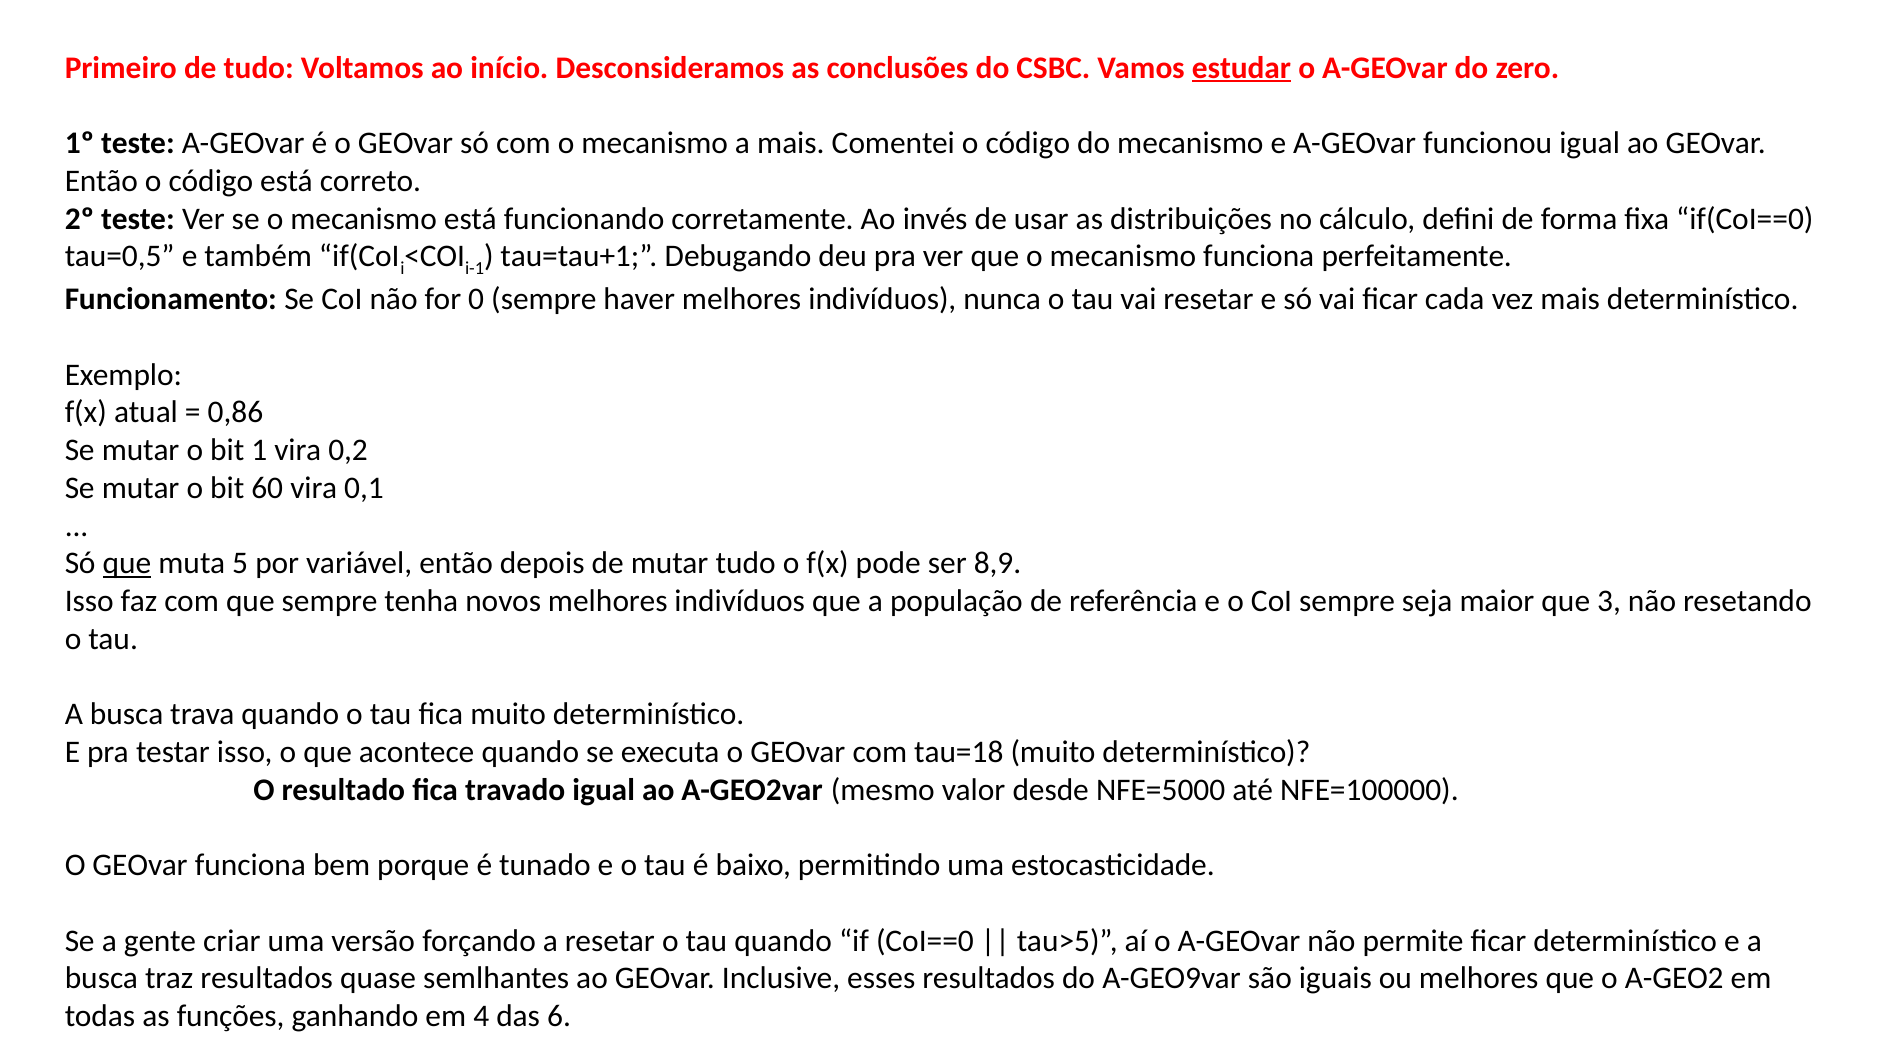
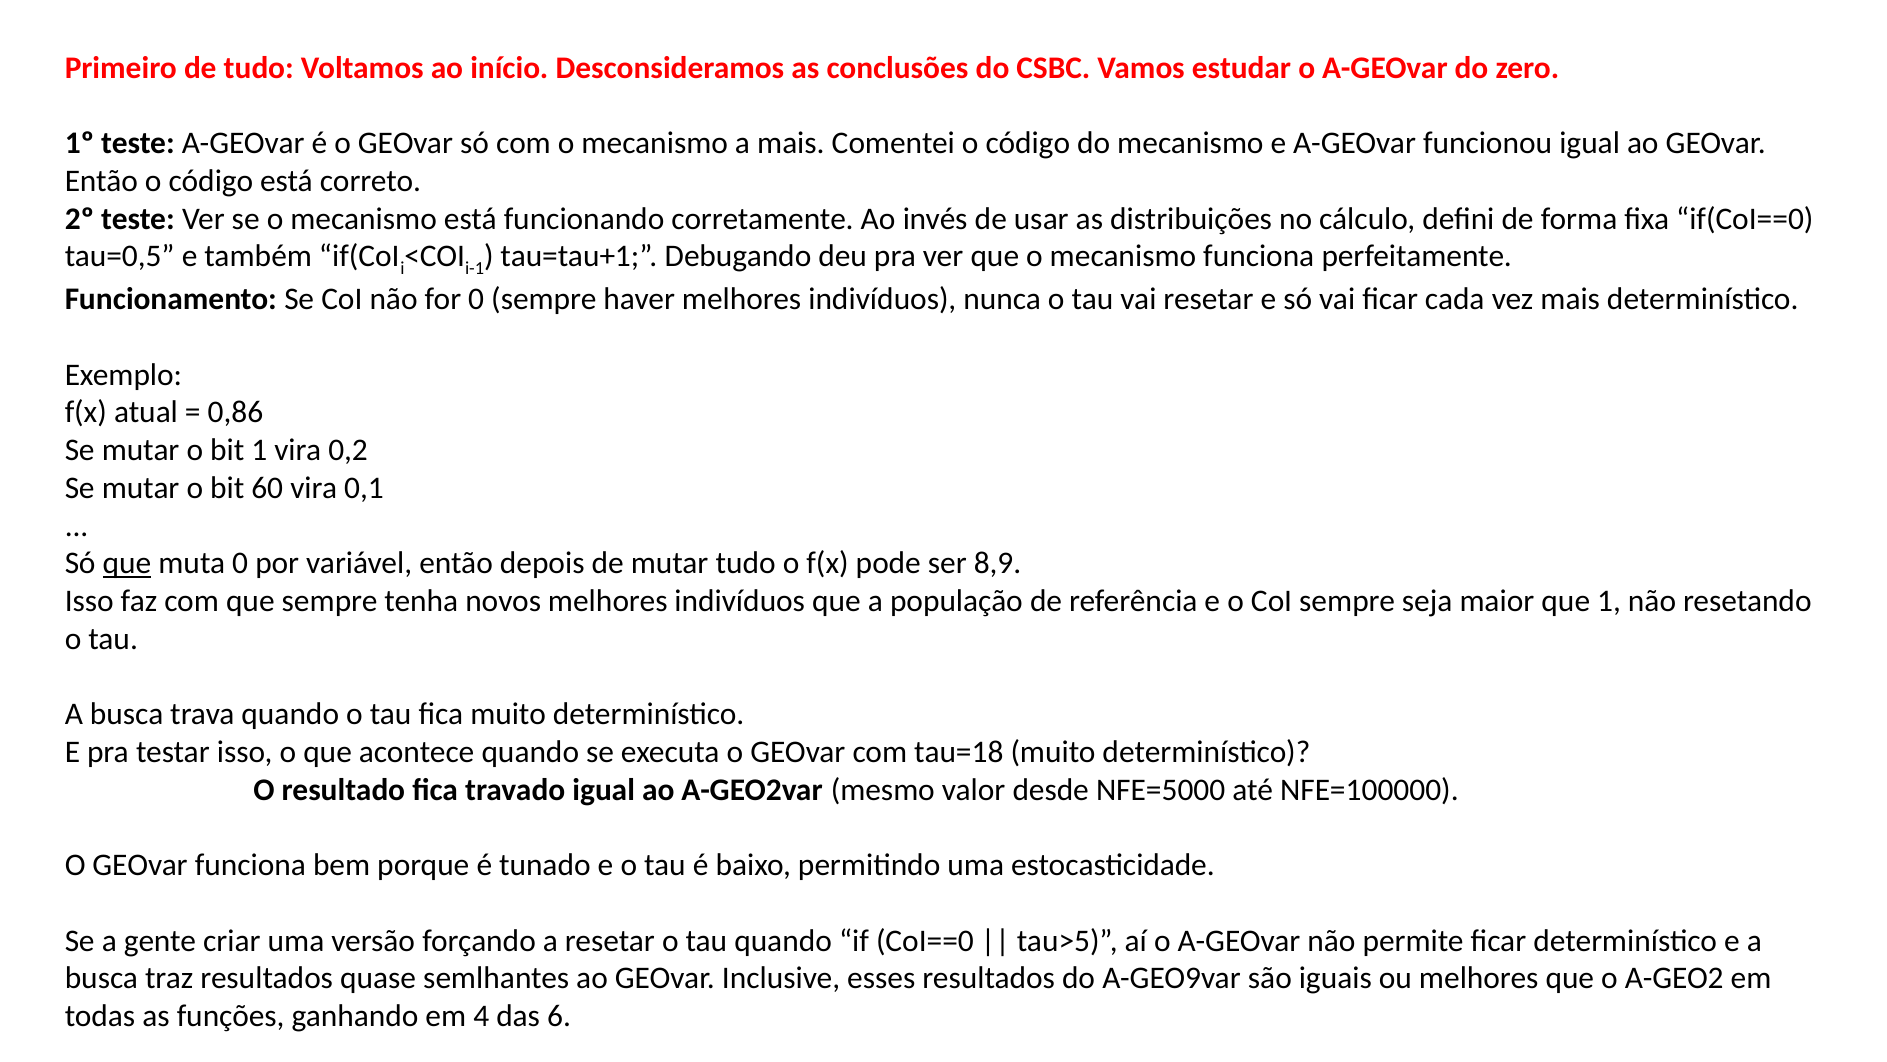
estudar underline: present -> none
muta 5: 5 -> 0
que 3: 3 -> 1
